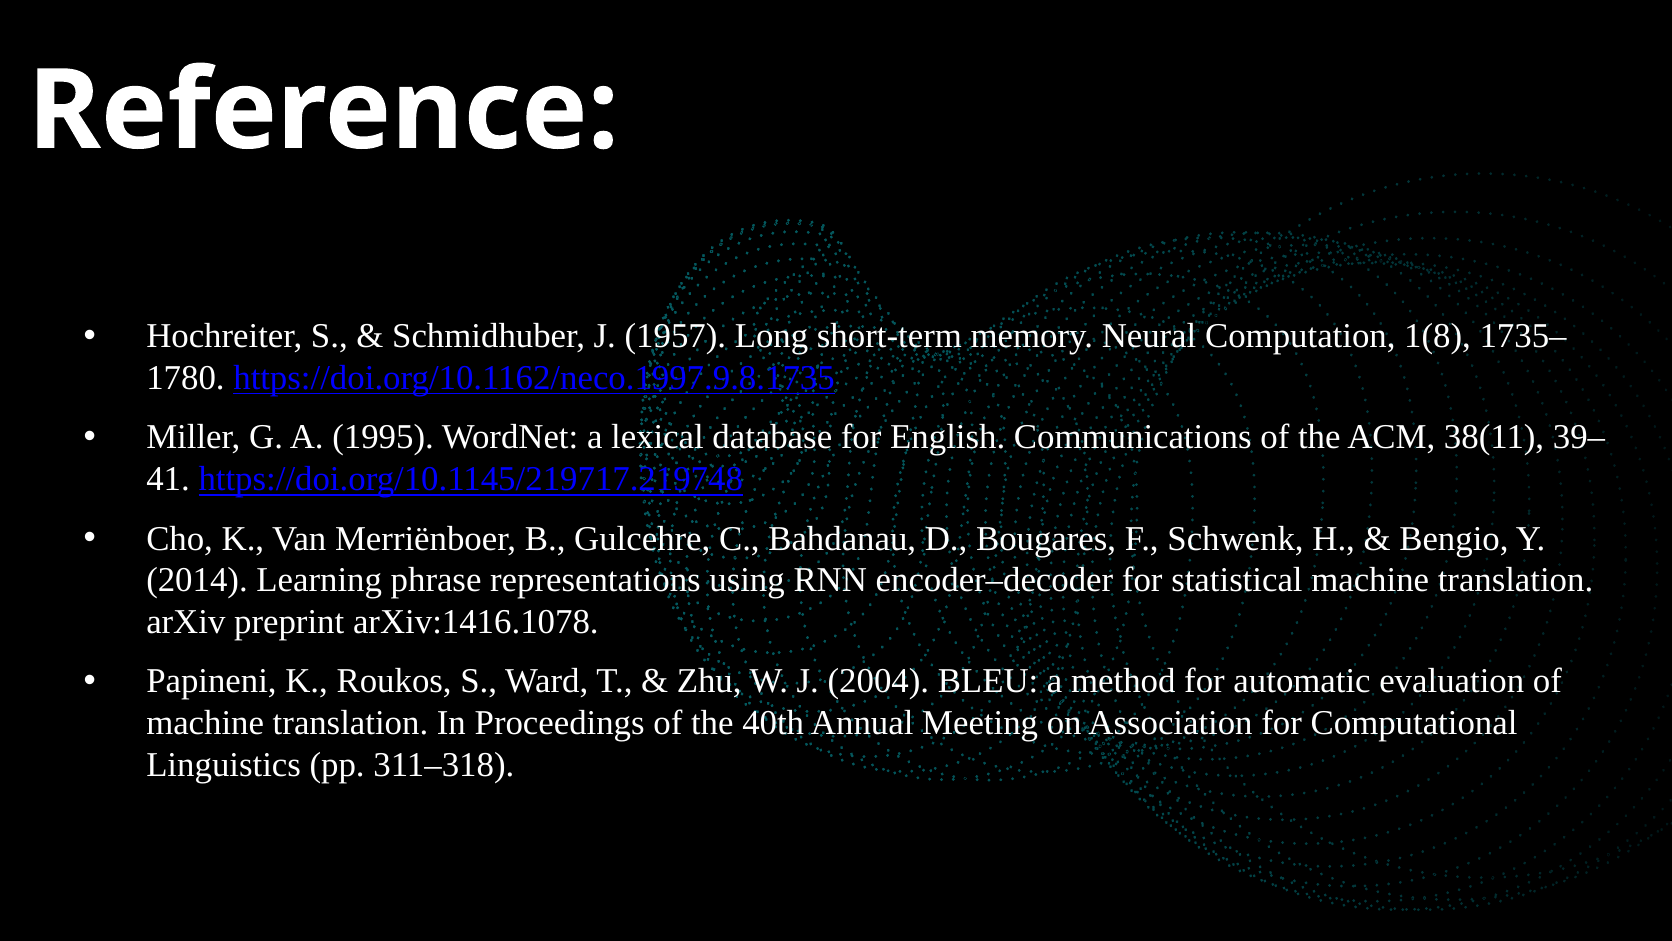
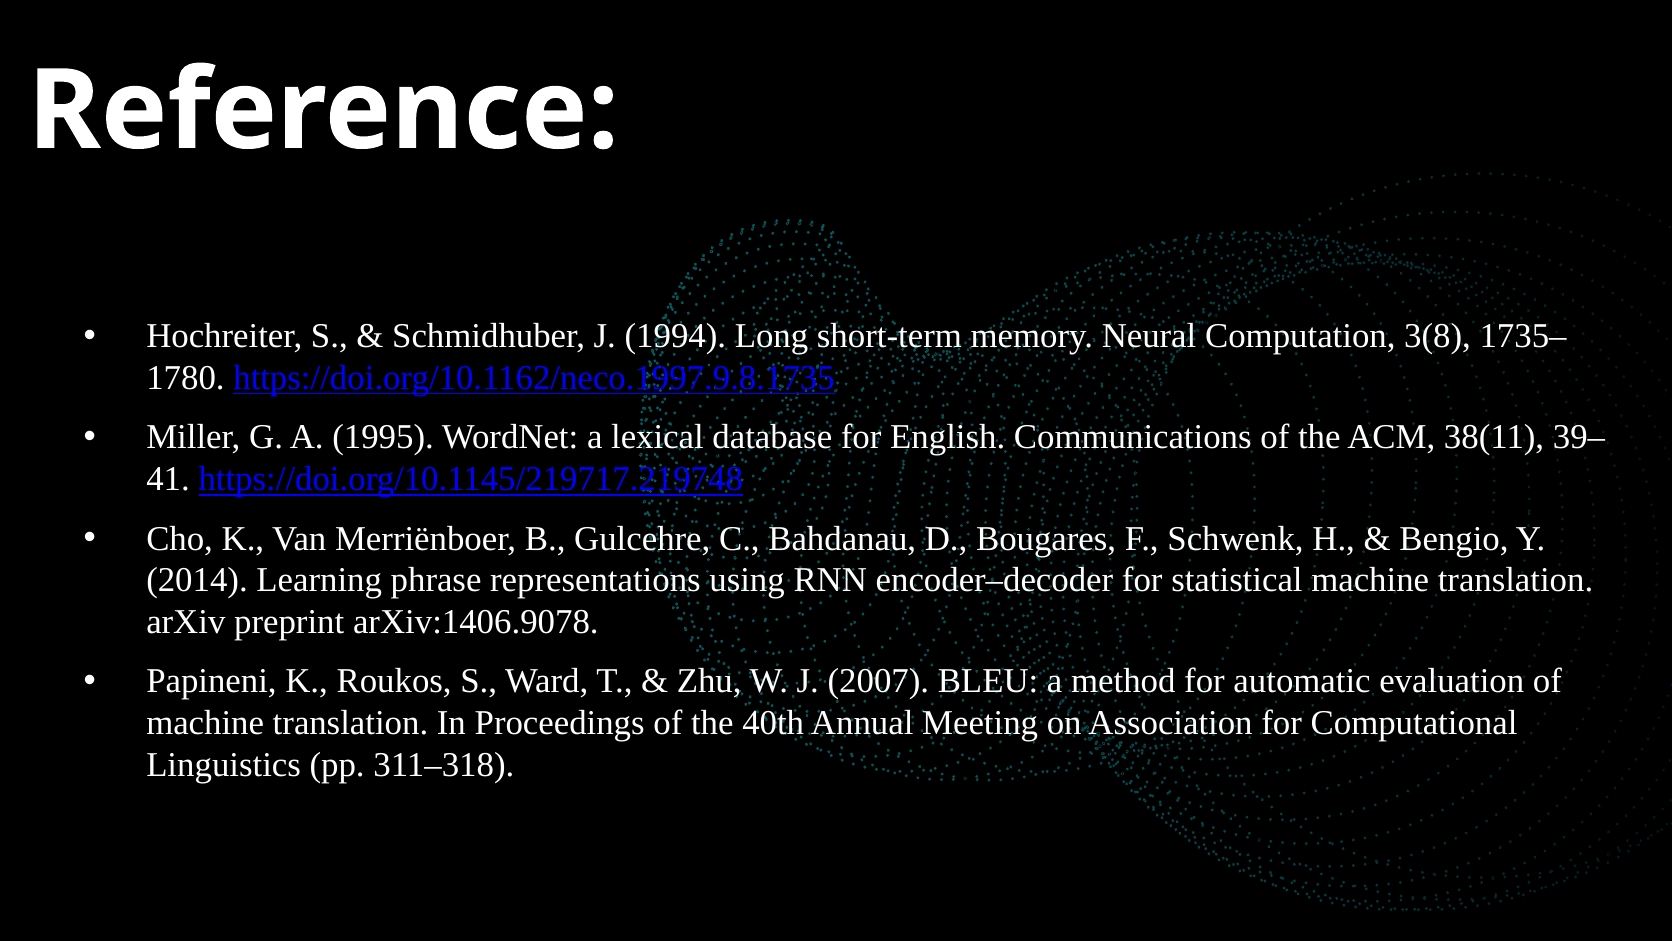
1957: 1957 -> 1994
1(8: 1(8 -> 3(8
arXiv:1416.1078: arXiv:1416.1078 -> arXiv:1406.9078
2004: 2004 -> 2007
